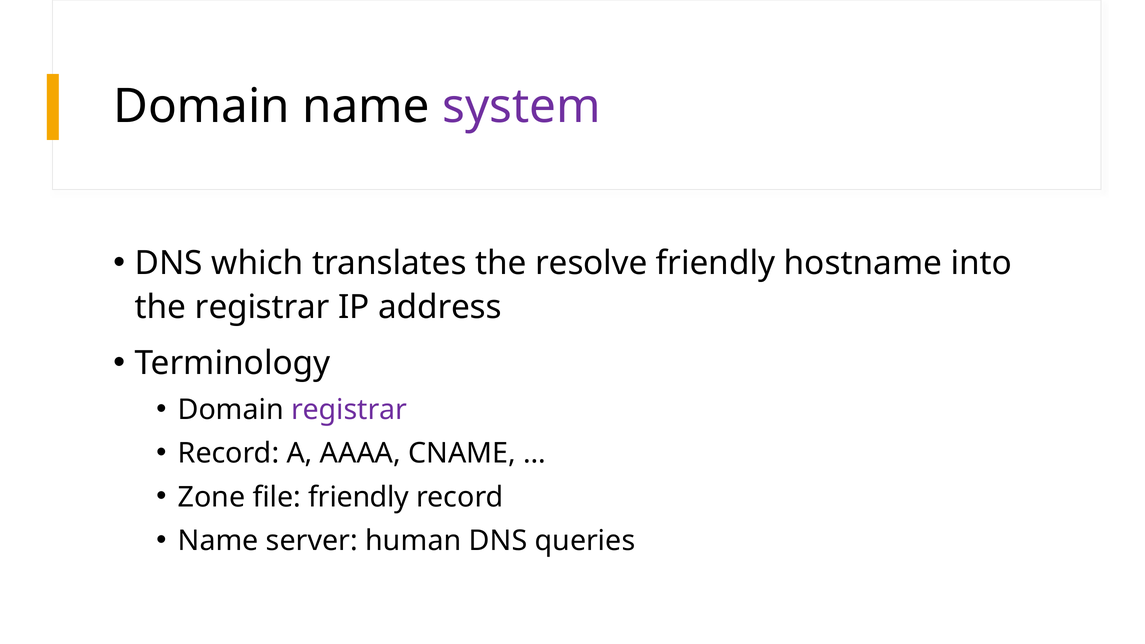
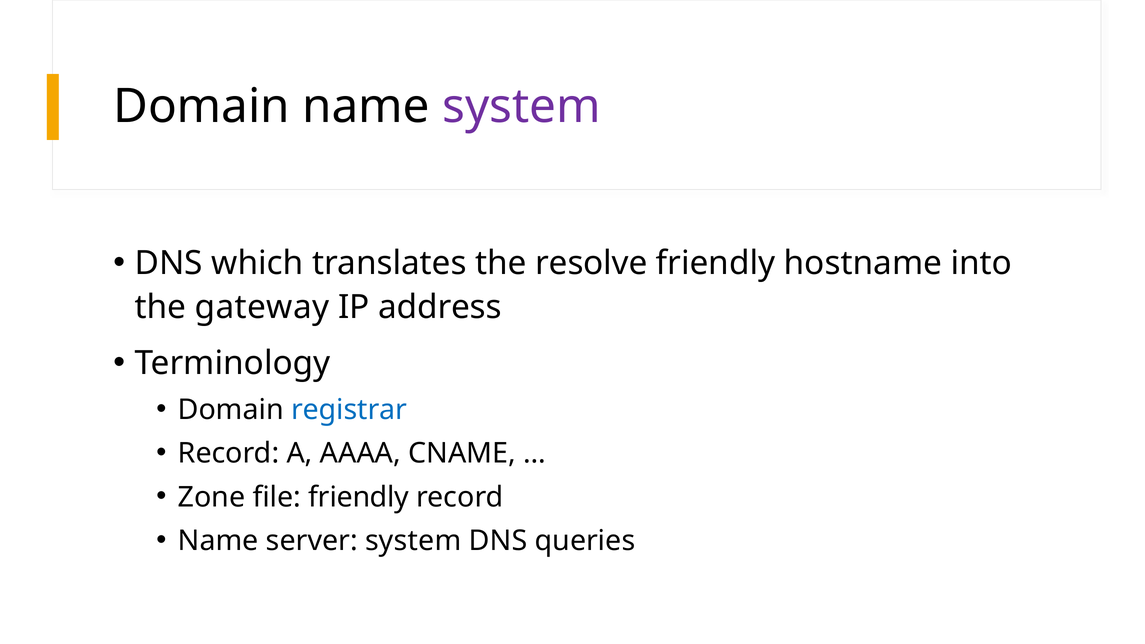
the registrar: registrar -> gateway
registrar at (349, 410) colour: purple -> blue
server human: human -> system
